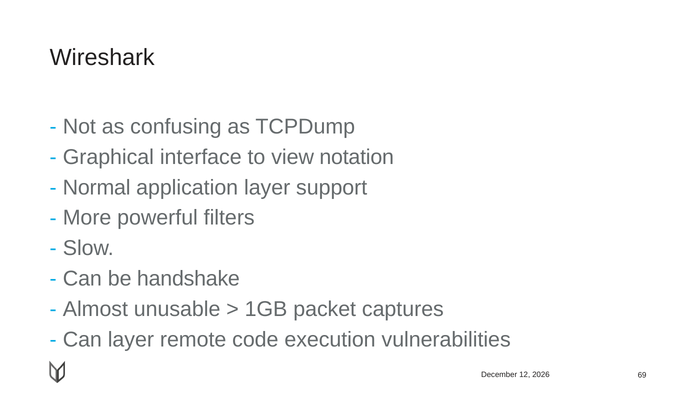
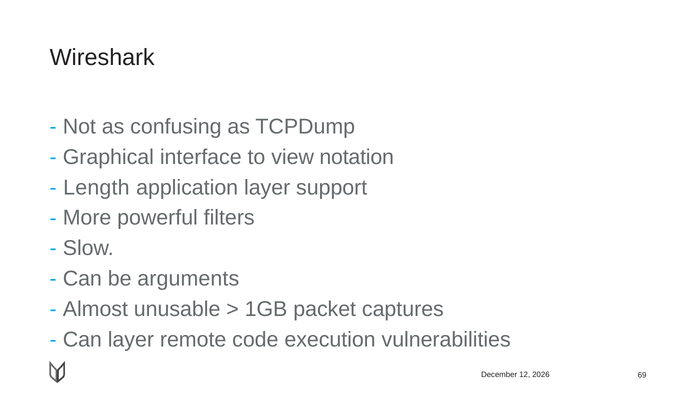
Normal: Normal -> Length
handshake: handshake -> arguments
